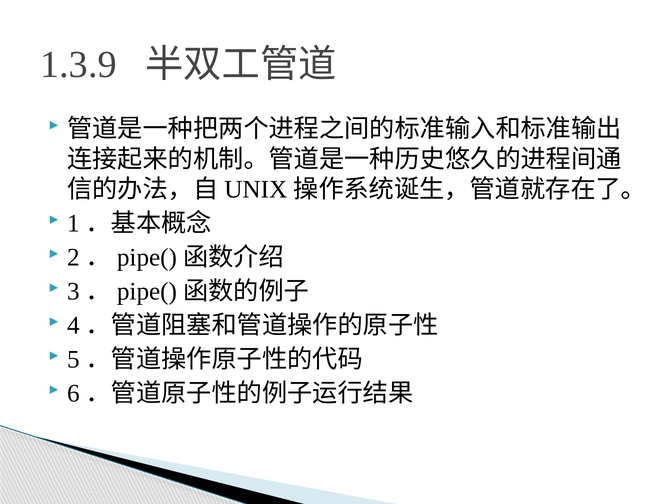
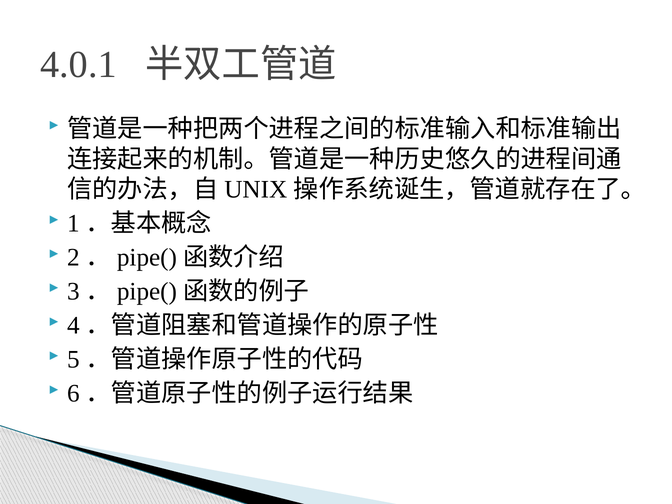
1.3.9: 1.3.9 -> 4.0.1
